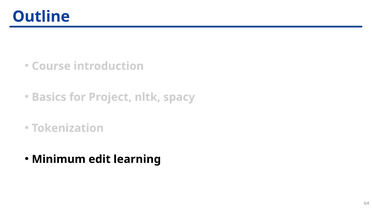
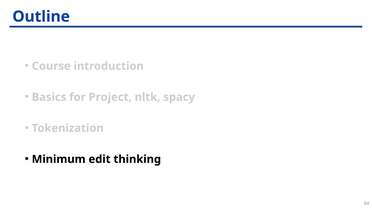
learning: learning -> thinking
